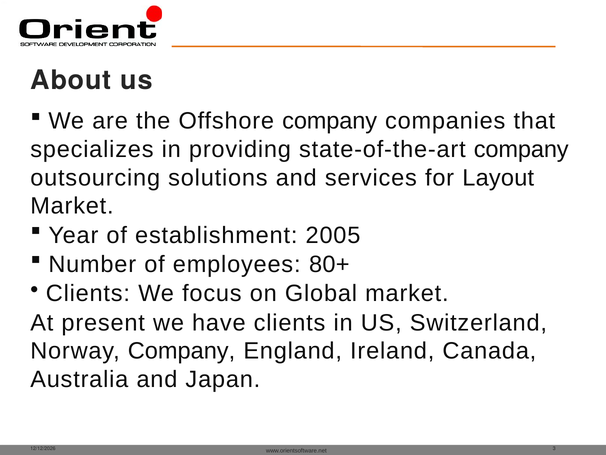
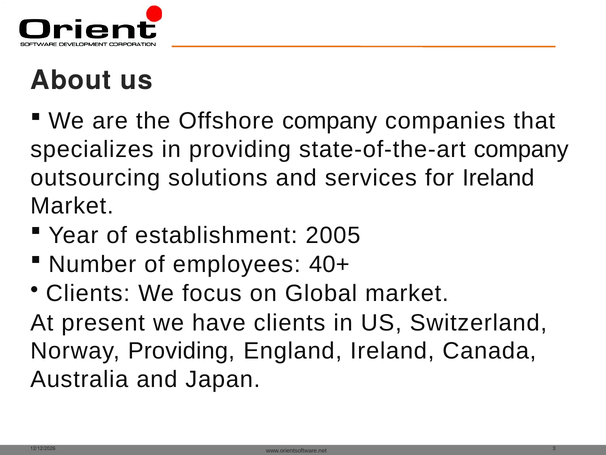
for Layout: Layout -> Ireland
80+: 80+ -> 40+
Norway Company: Company -> Providing
